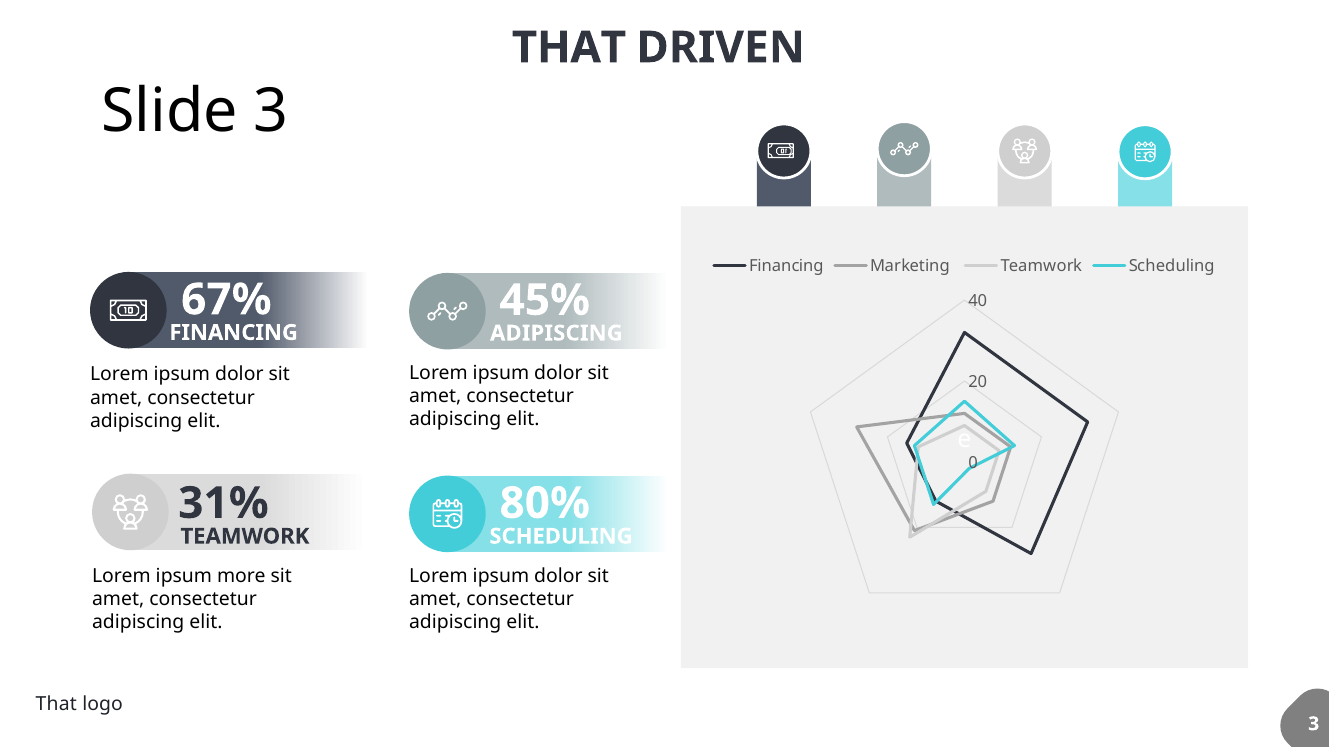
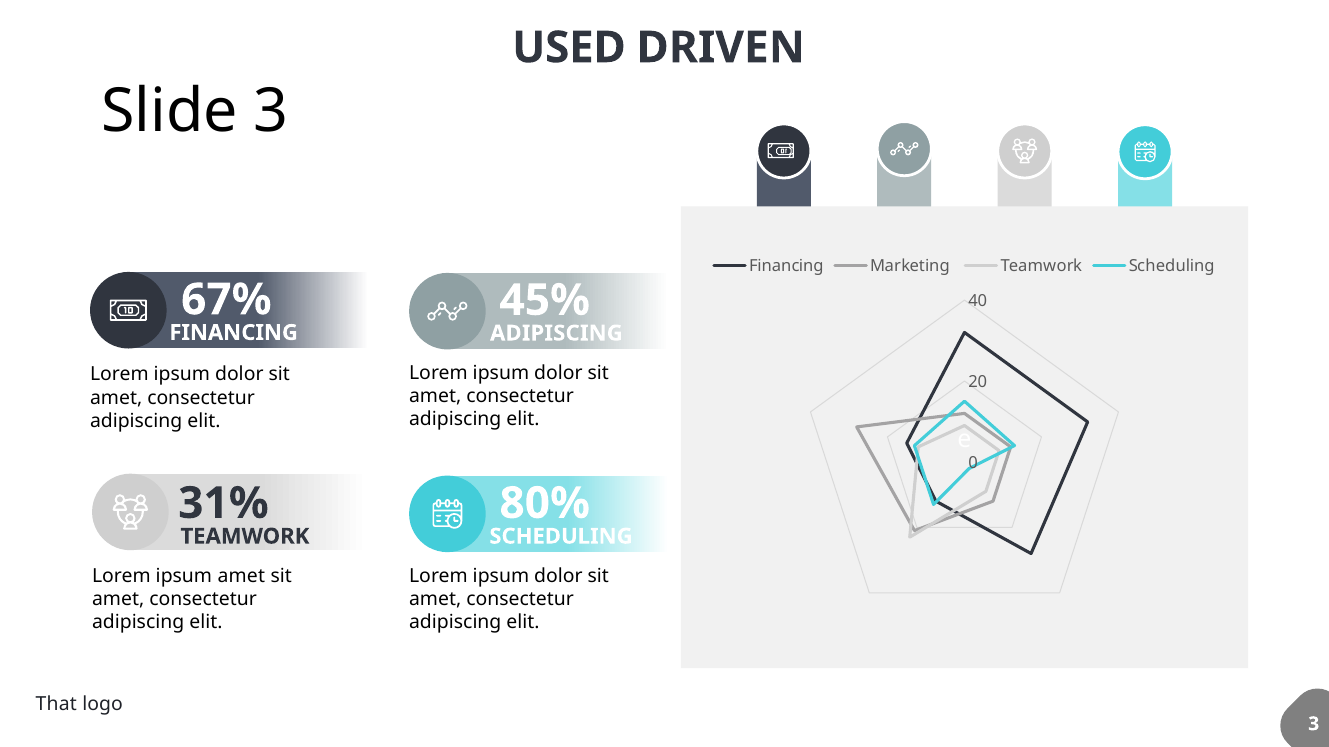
THAT at (569, 48): THAT -> USED
ipsum more: more -> amet
